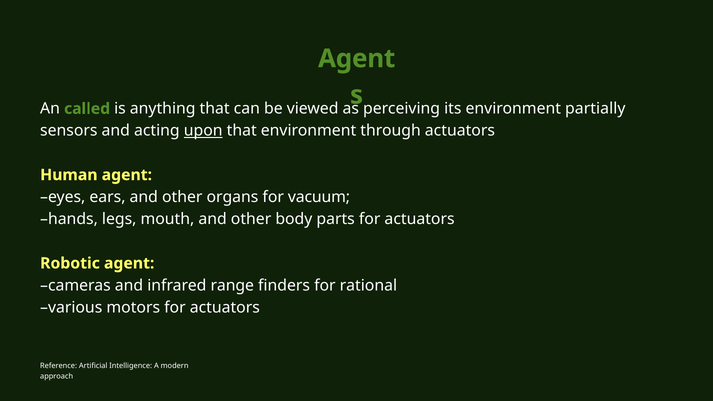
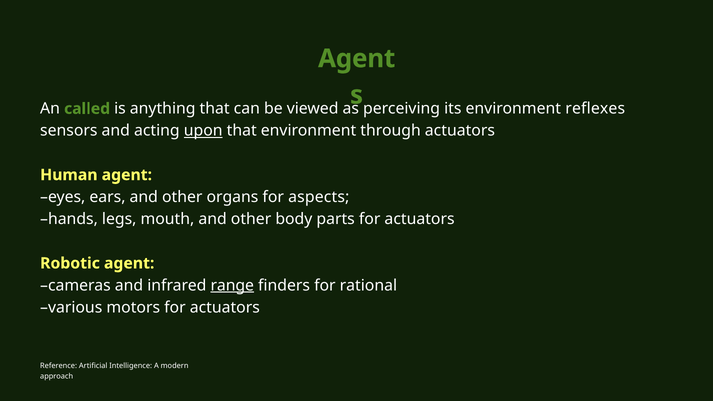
partially: partially -> reflexes
vacuum: vacuum -> aspects
range underline: none -> present
